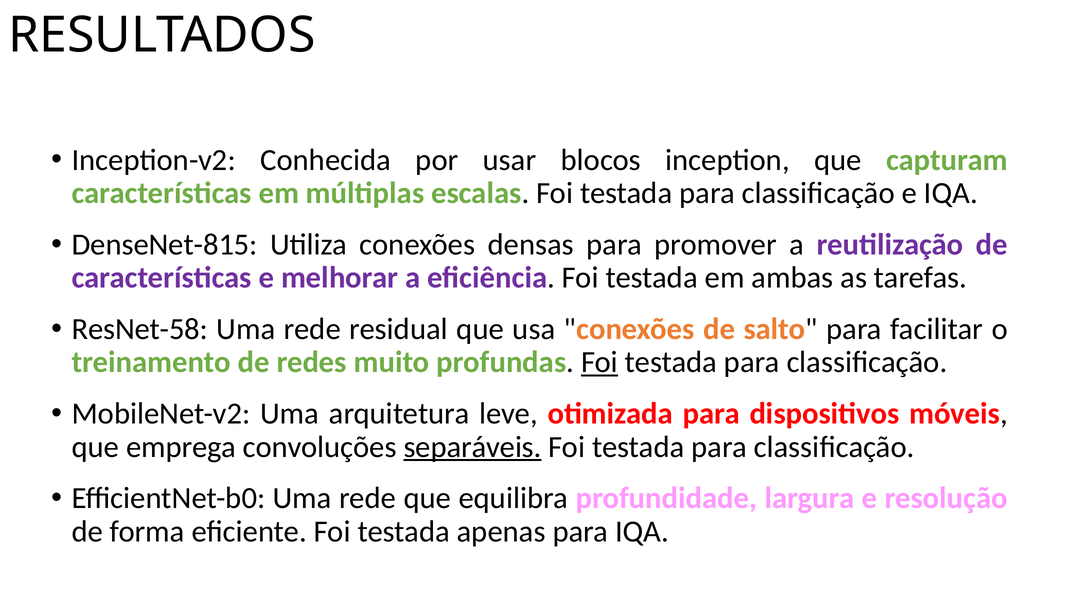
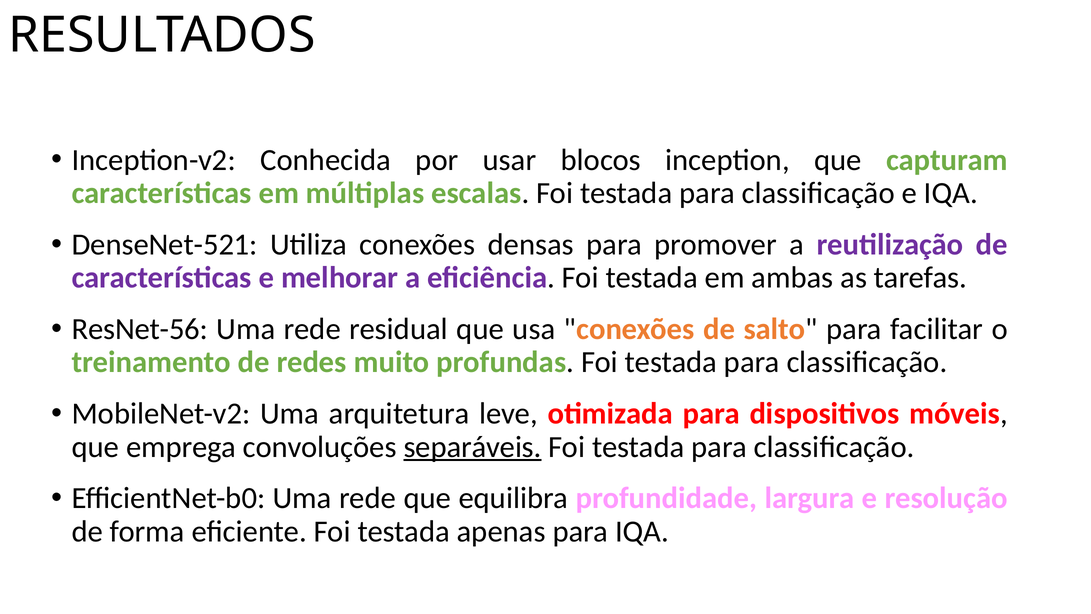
DenseNet-815: DenseNet-815 -> DenseNet-521
ResNet-58: ResNet-58 -> ResNet-56
Foi at (600, 362) underline: present -> none
